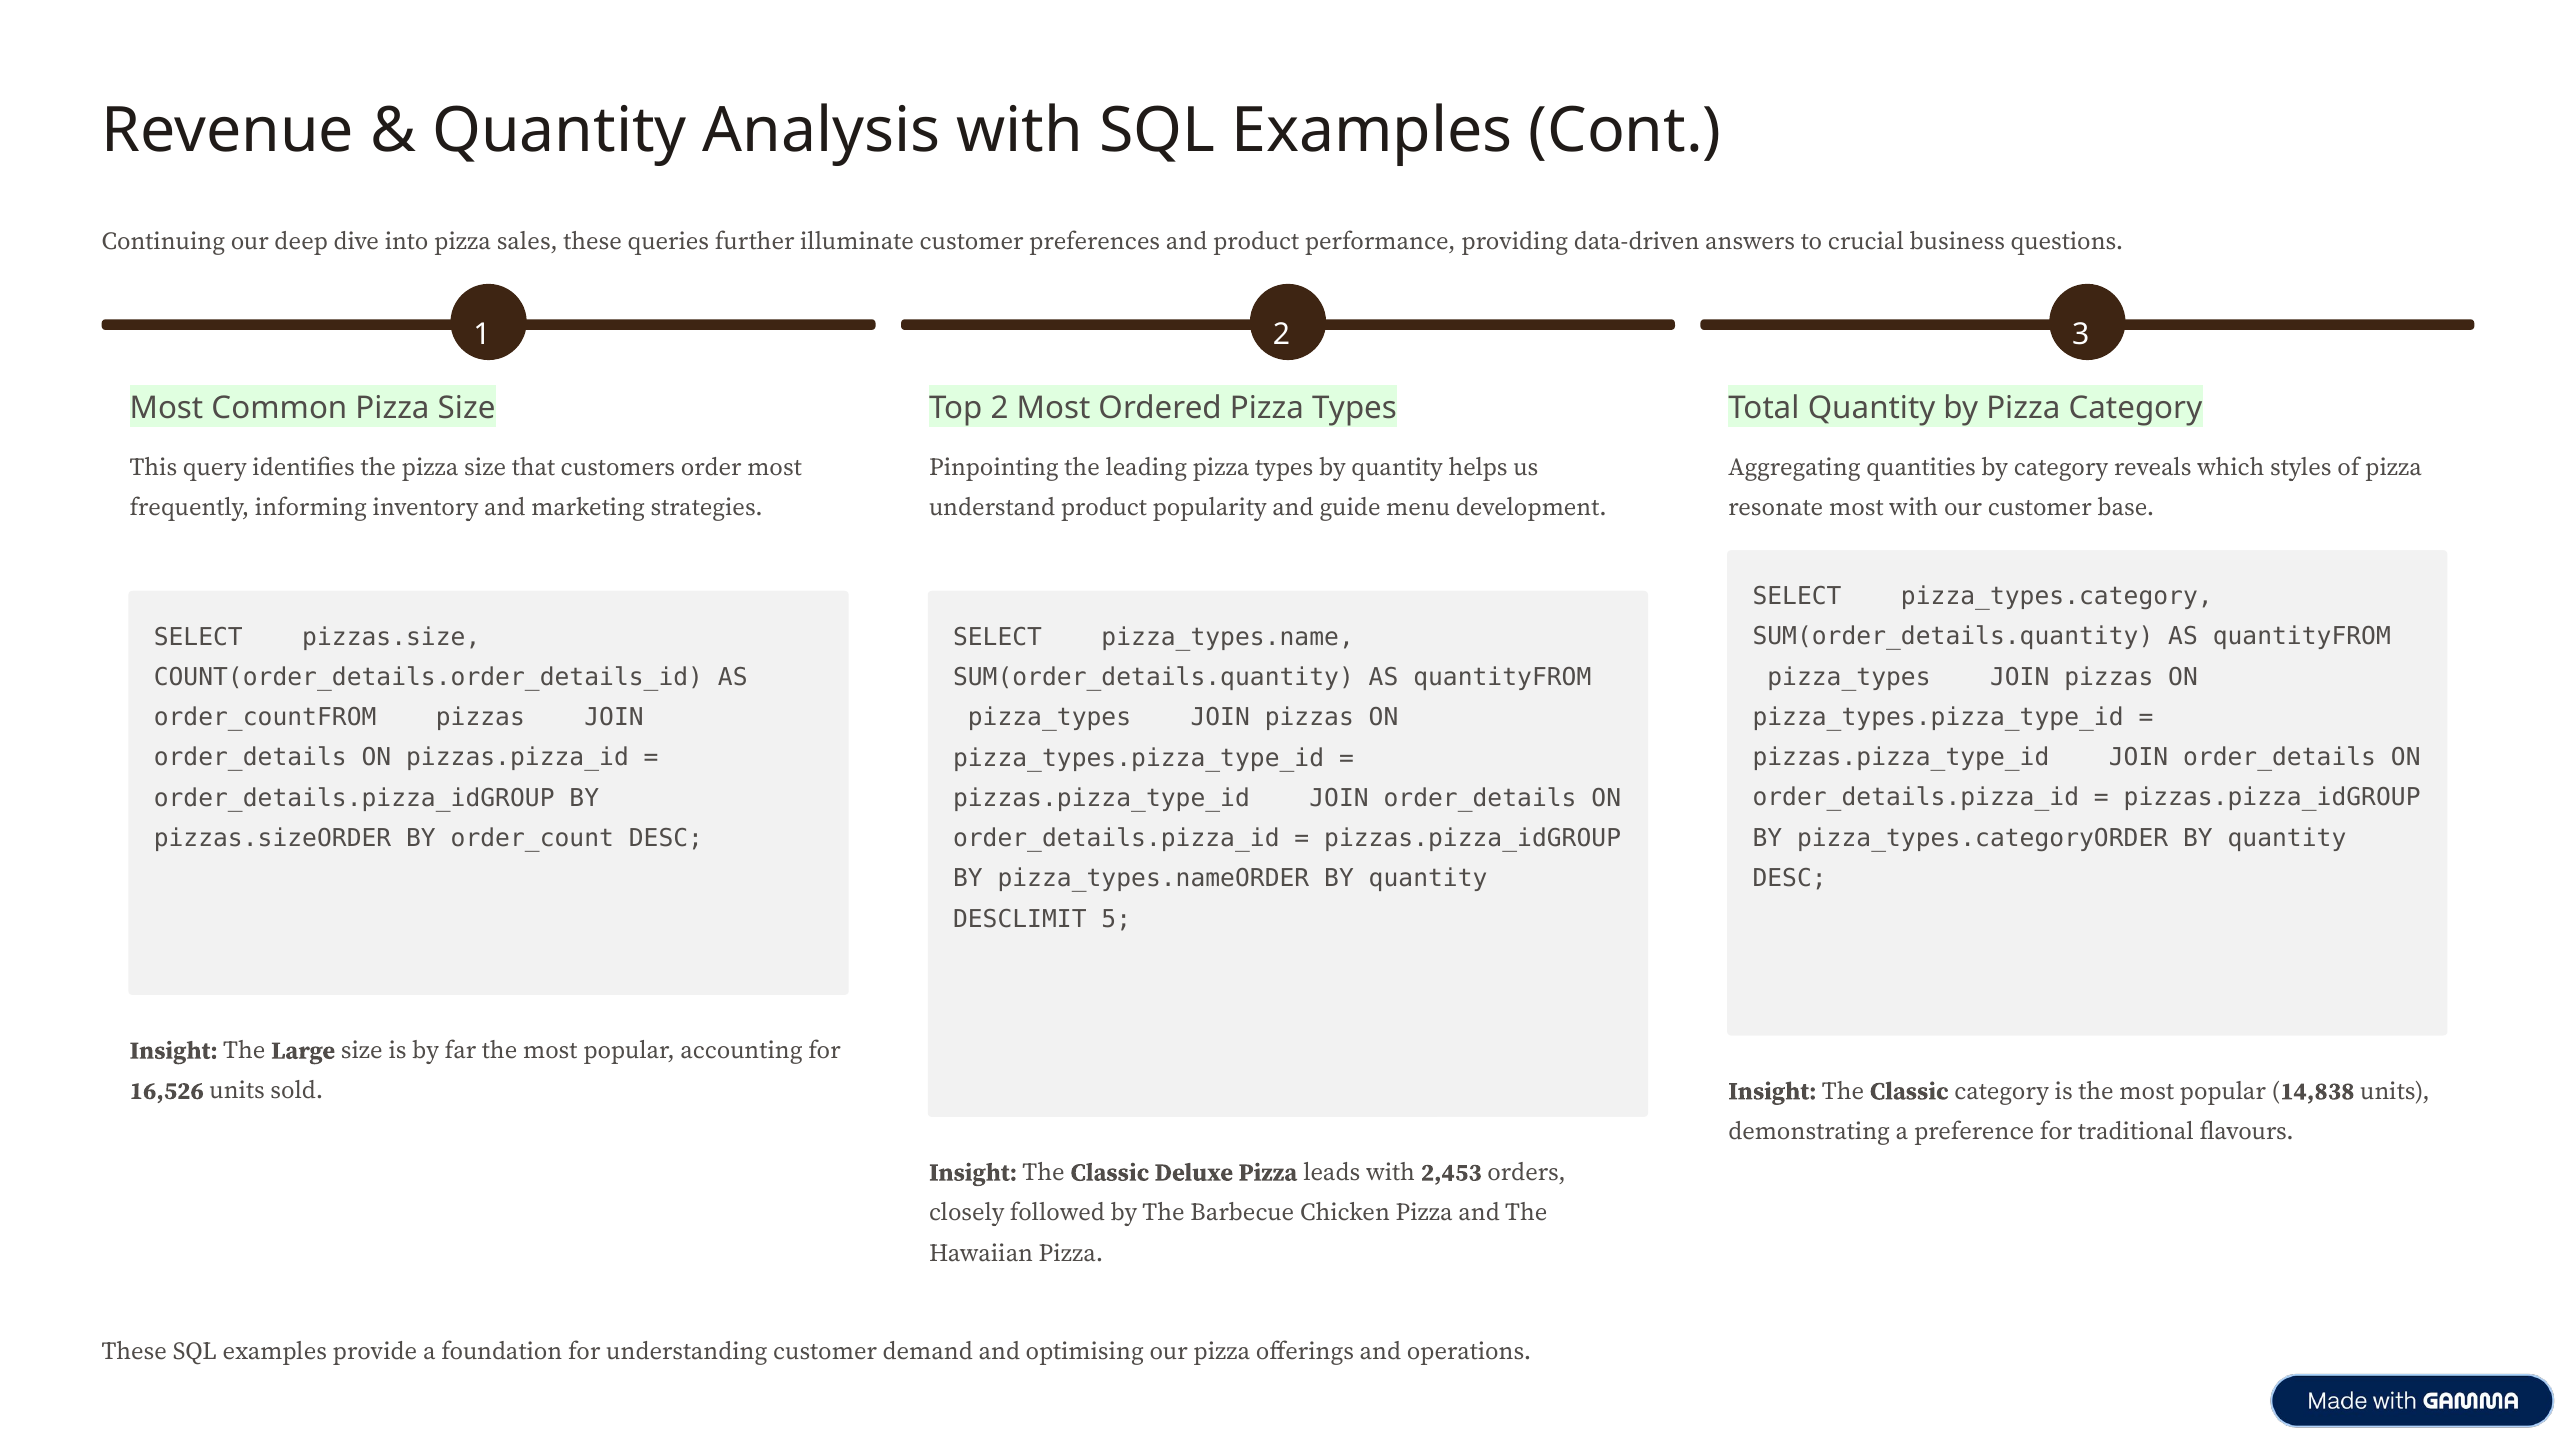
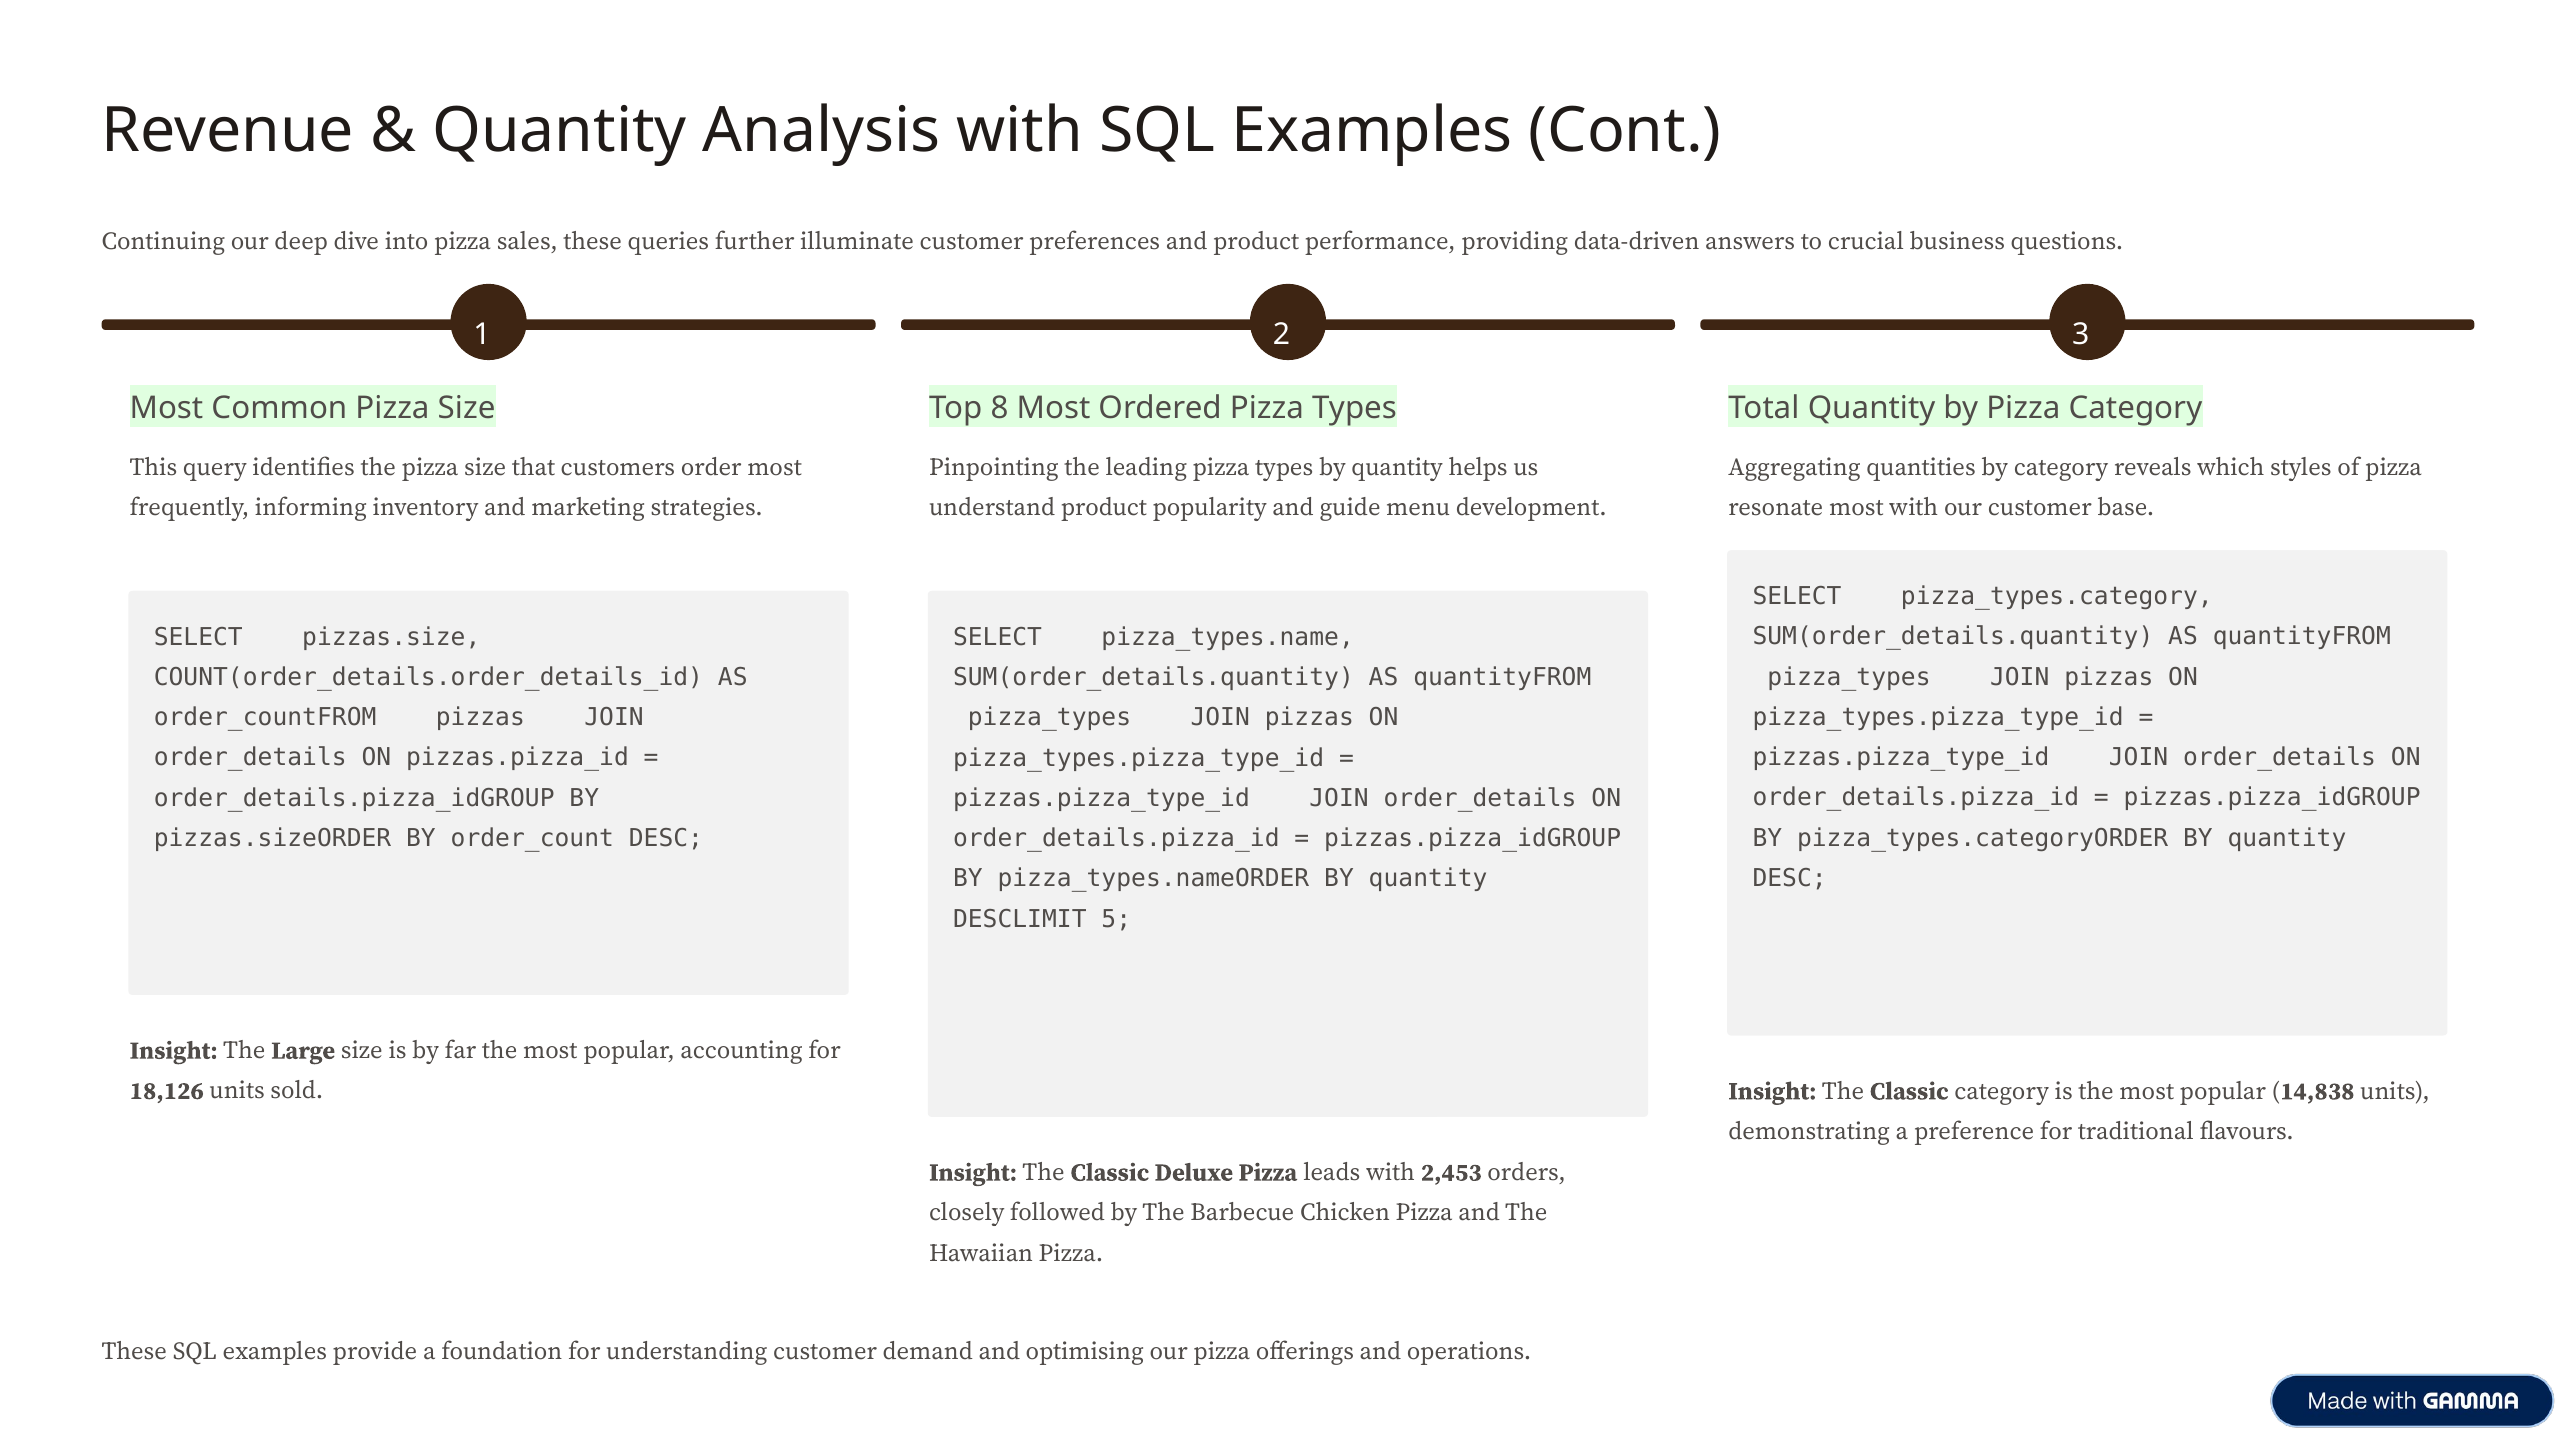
Top 2: 2 -> 8
16,526: 16,526 -> 18,126
